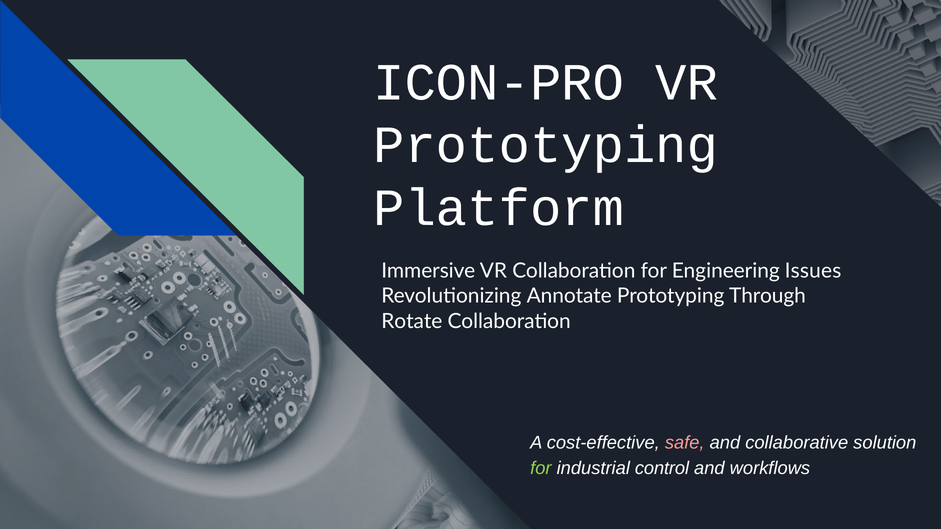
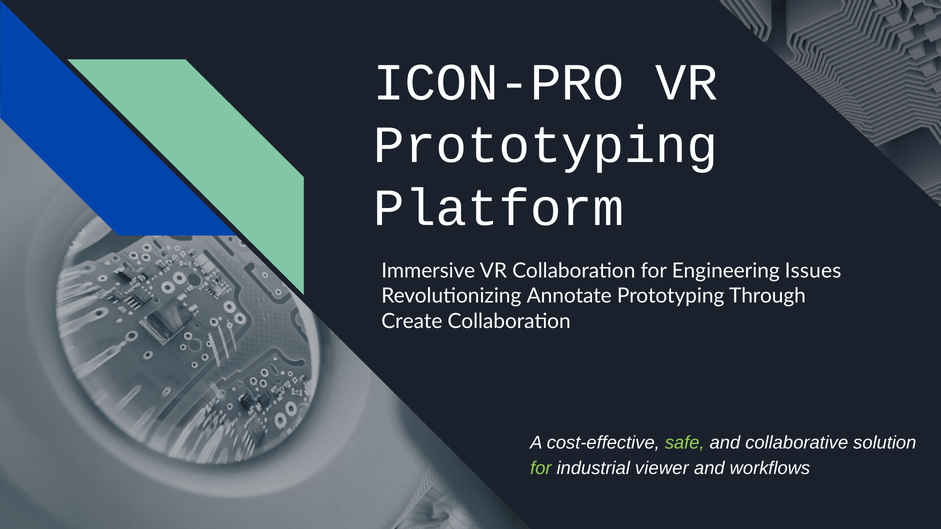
Rotate: Rotate -> Create
safe colour: pink -> light green
control: control -> viewer
